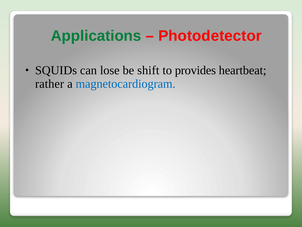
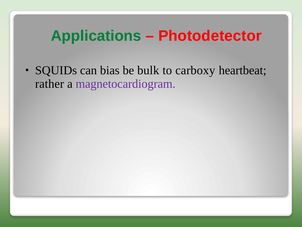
lose: lose -> bias
shift: shift -> bulk
provides: provides -> carboxy
magnetocardiogram colour: blue -> purple
